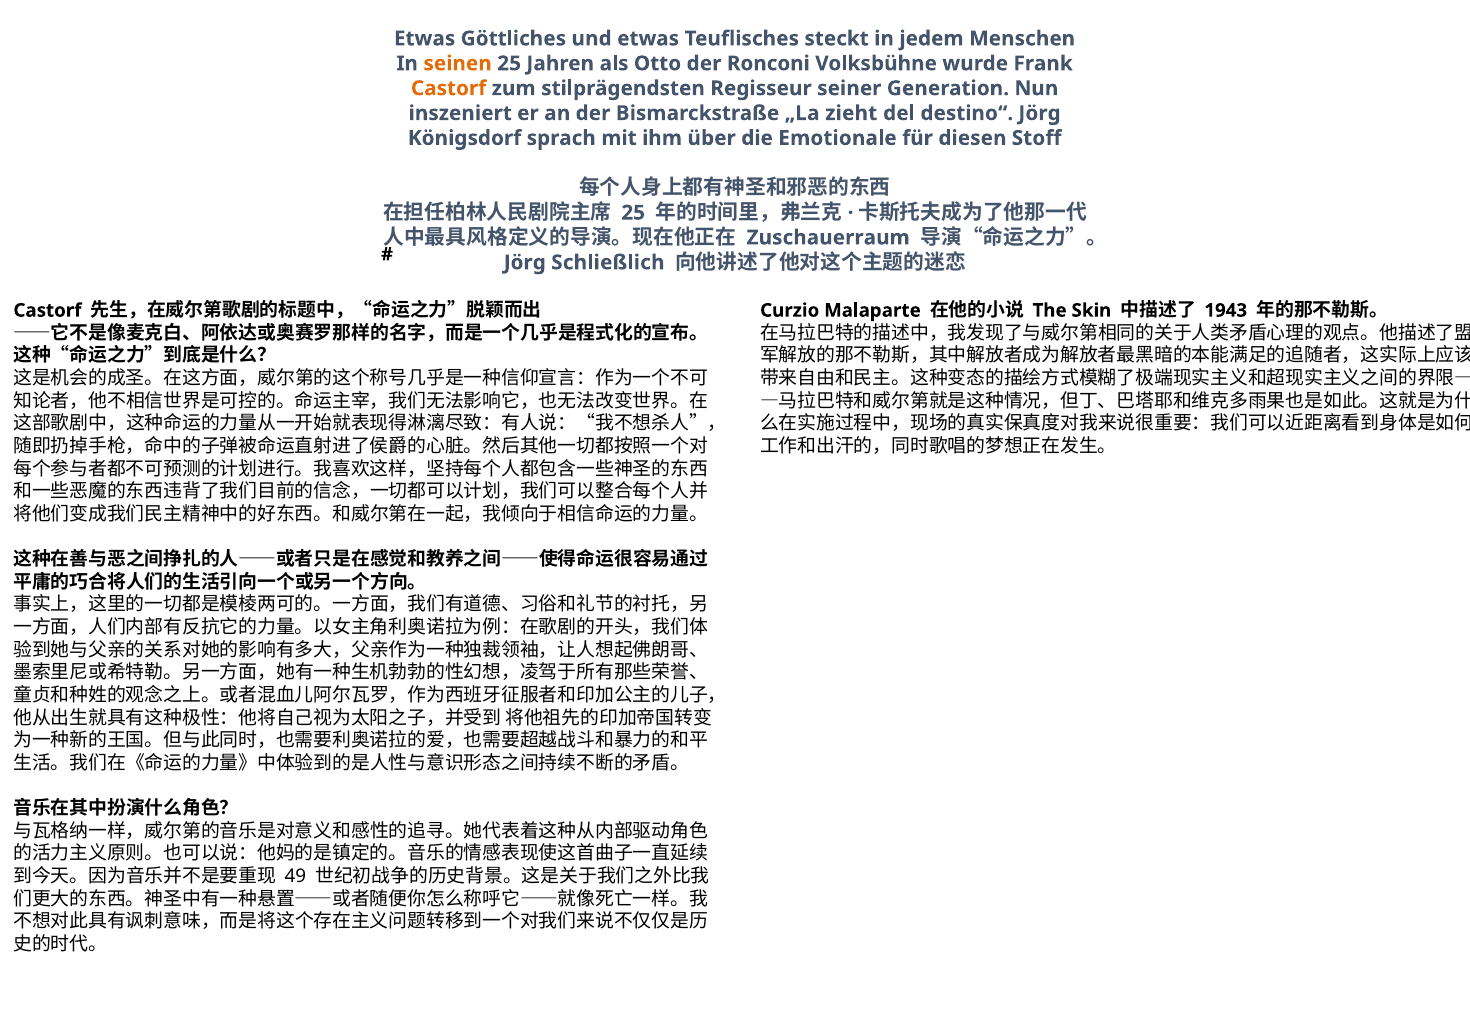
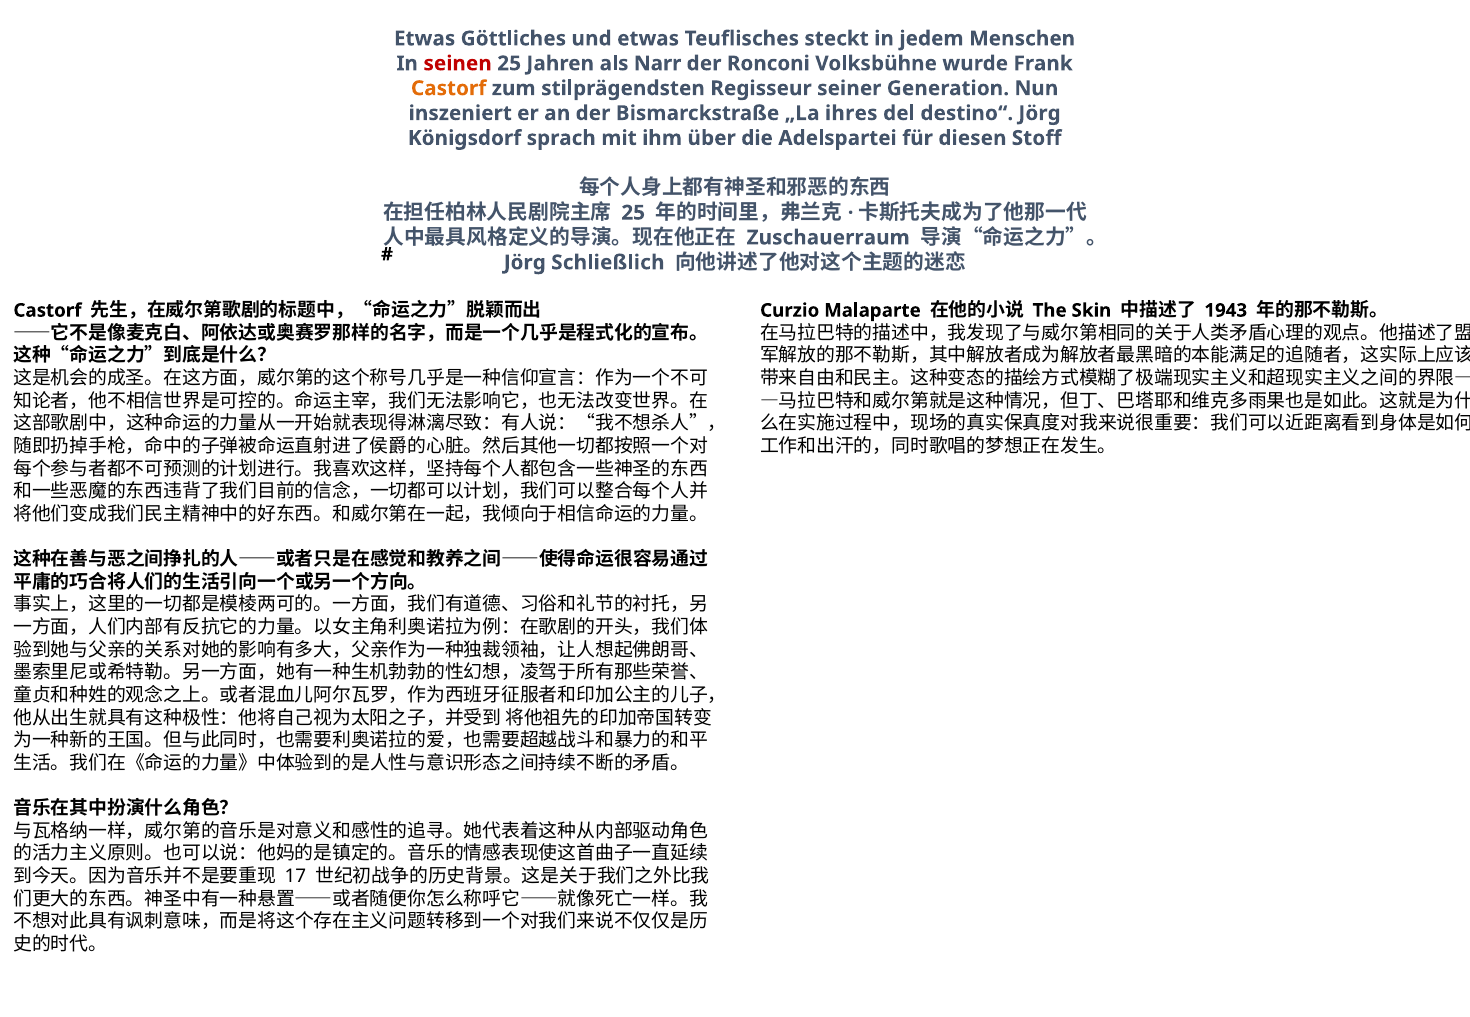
seinen colour: orange -> red
Otto: Otto -> Narr
zieht: zieht -> ihres
Emotionale: Emotionale -> Adelspartei
49: 49 -> 17
